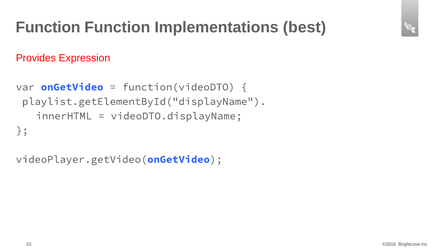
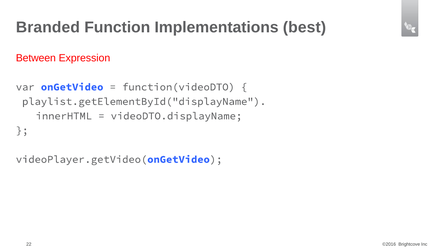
Function at (48, 27): Function -> Branded
Provides: Provides -> Between
